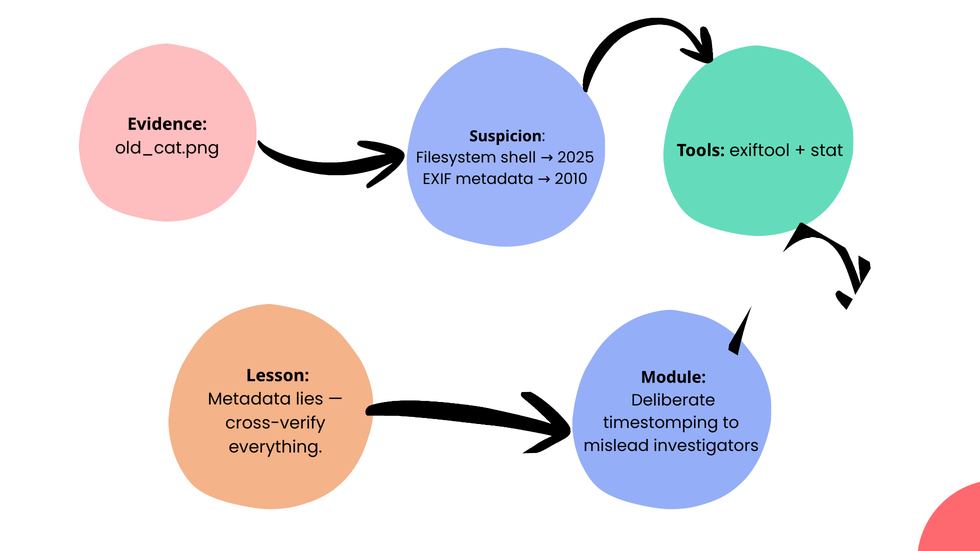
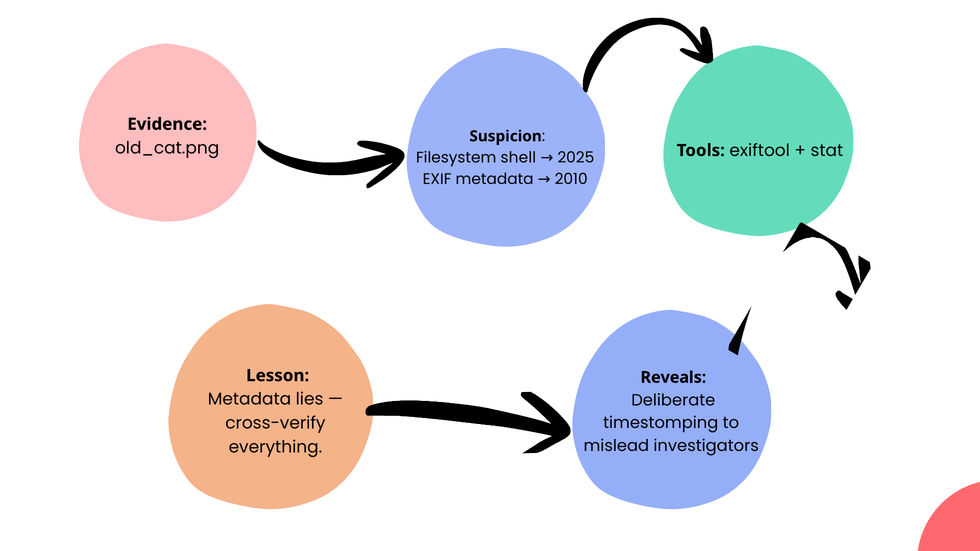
Module: Module -> Reveals
